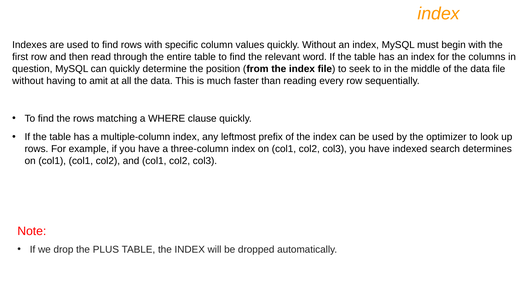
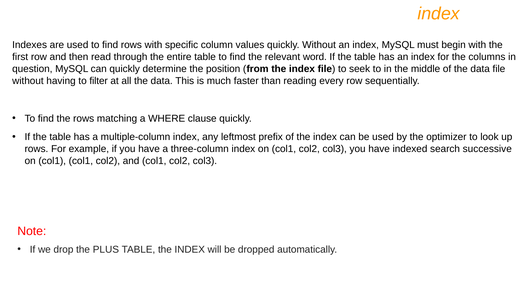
amit: amit -> filter
determines: determines -> successive
